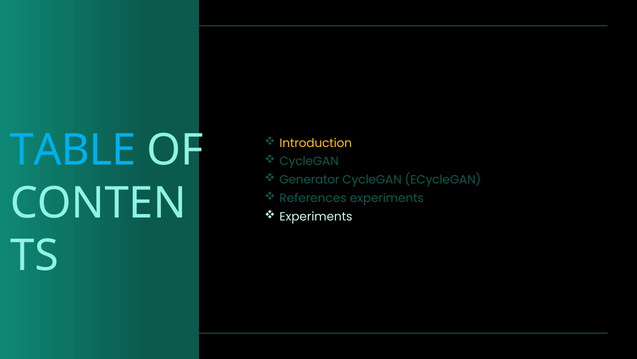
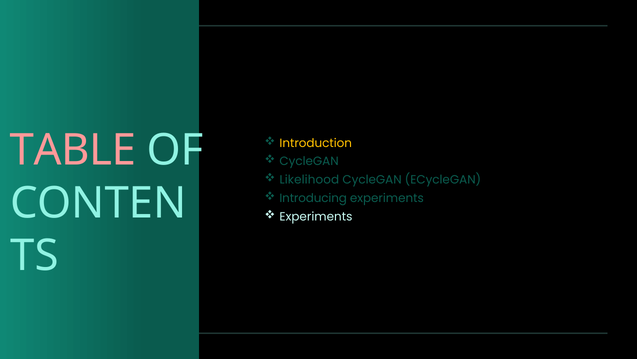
TABLE colour: light blue -> pink
Generator: Generator -> Likelihood
References: References -> Introducing
